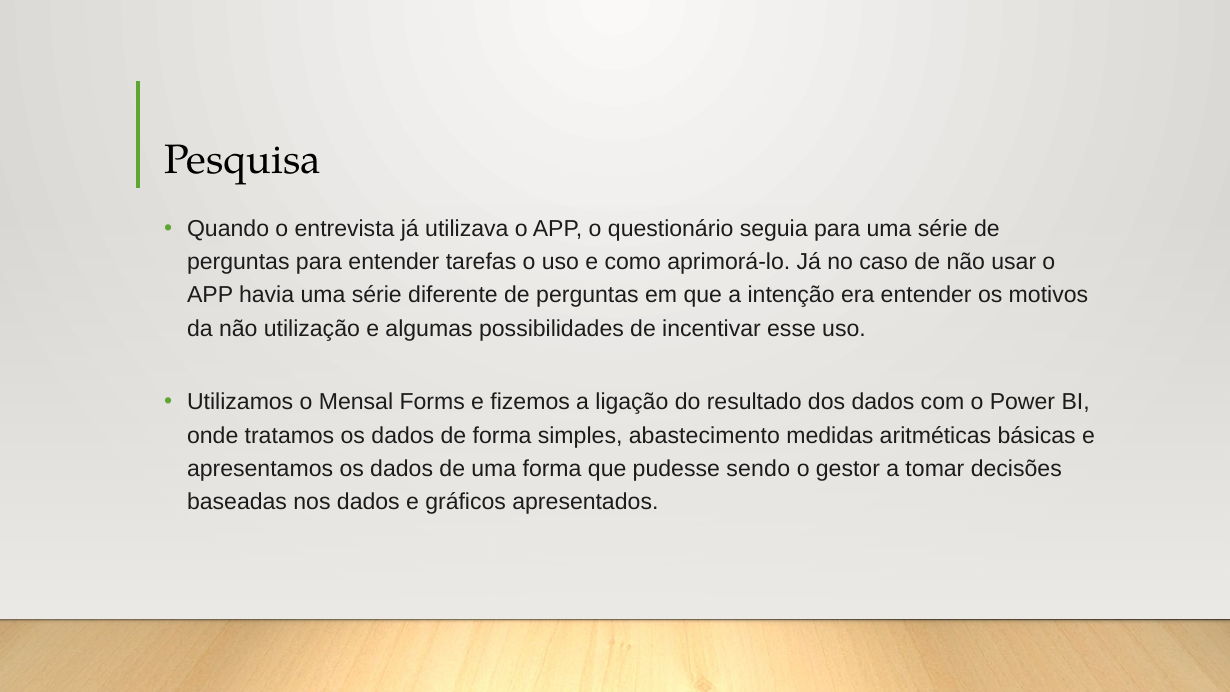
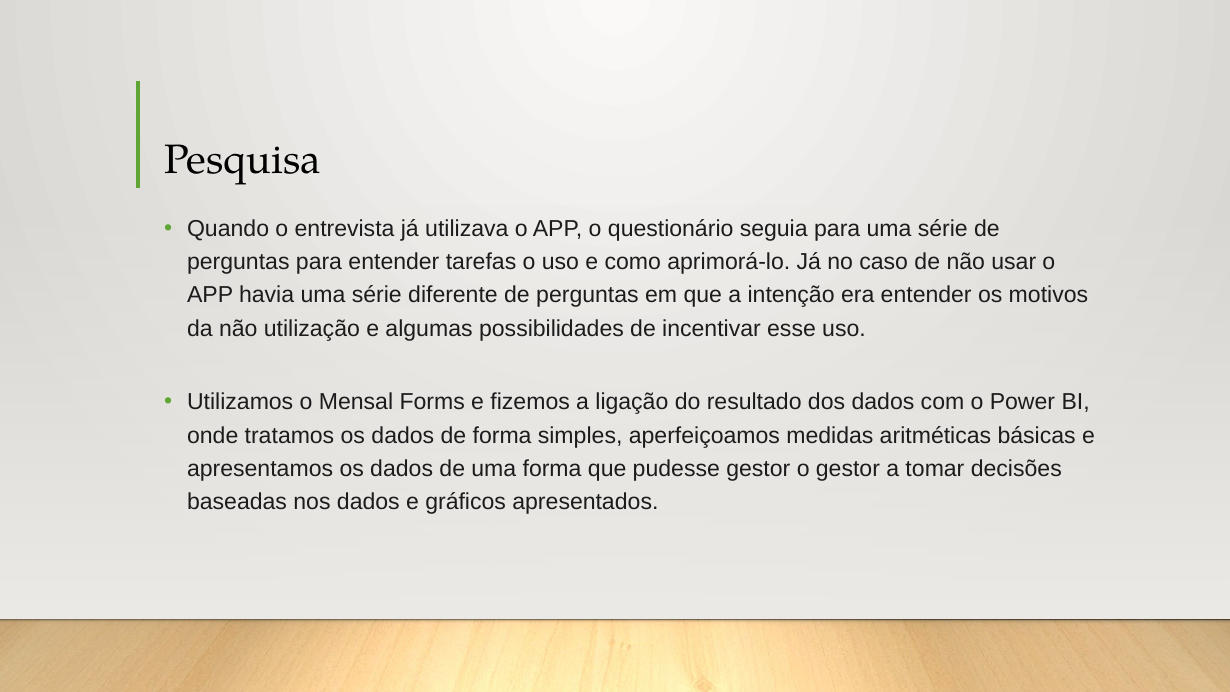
abastecimento: abastecimento -> aperfeiçoamos
pudesse sendo: sendo -> gestor
